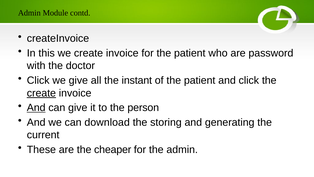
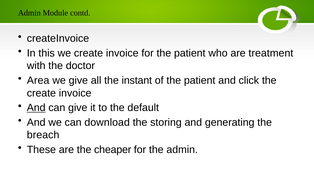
password: password -> treatment
Click at (38, 80): Click -> Area
create at (41, 93) underline: present -> none
person: person -> default
current: current -> breach
